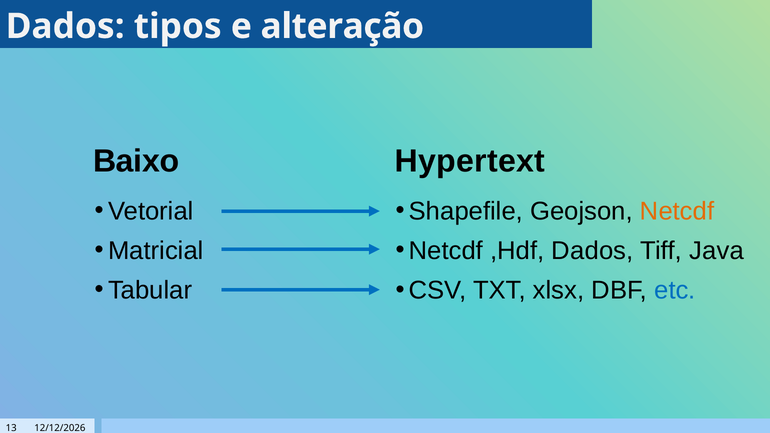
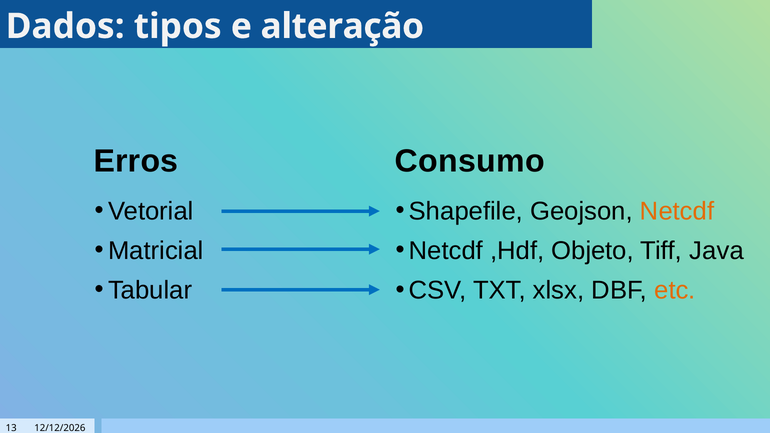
Baixo: Baixo -> Erros
Hypertext: Hypertext -> Consumo
,Hdf Dados: Dados -> Objeto
etc colour: blue -> orange
